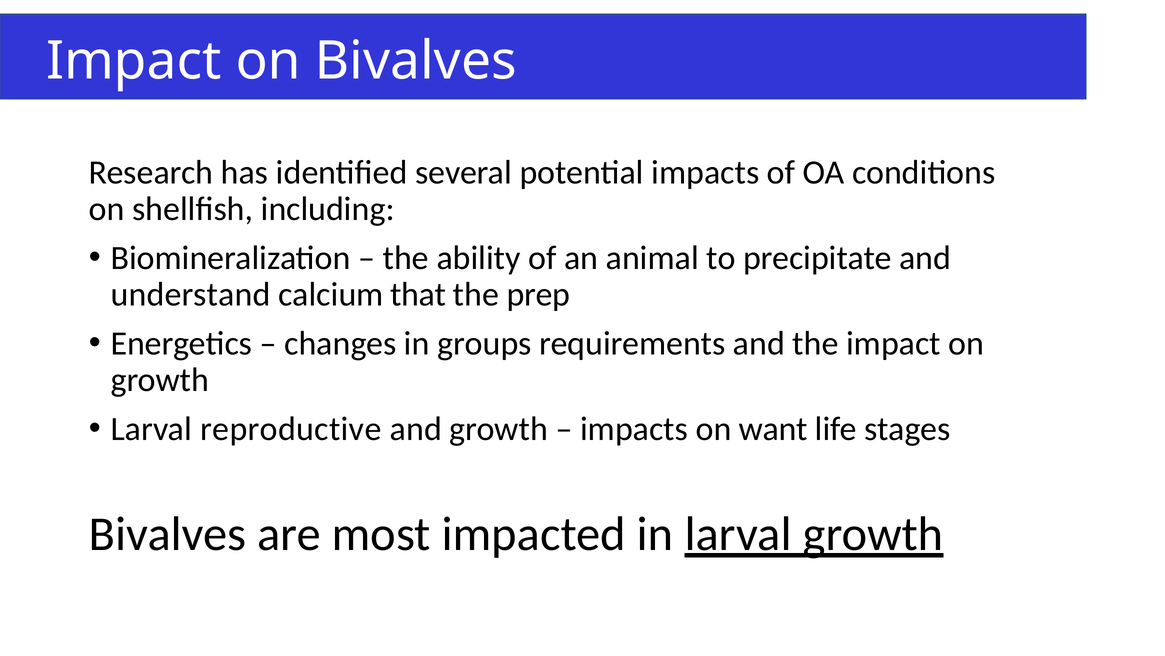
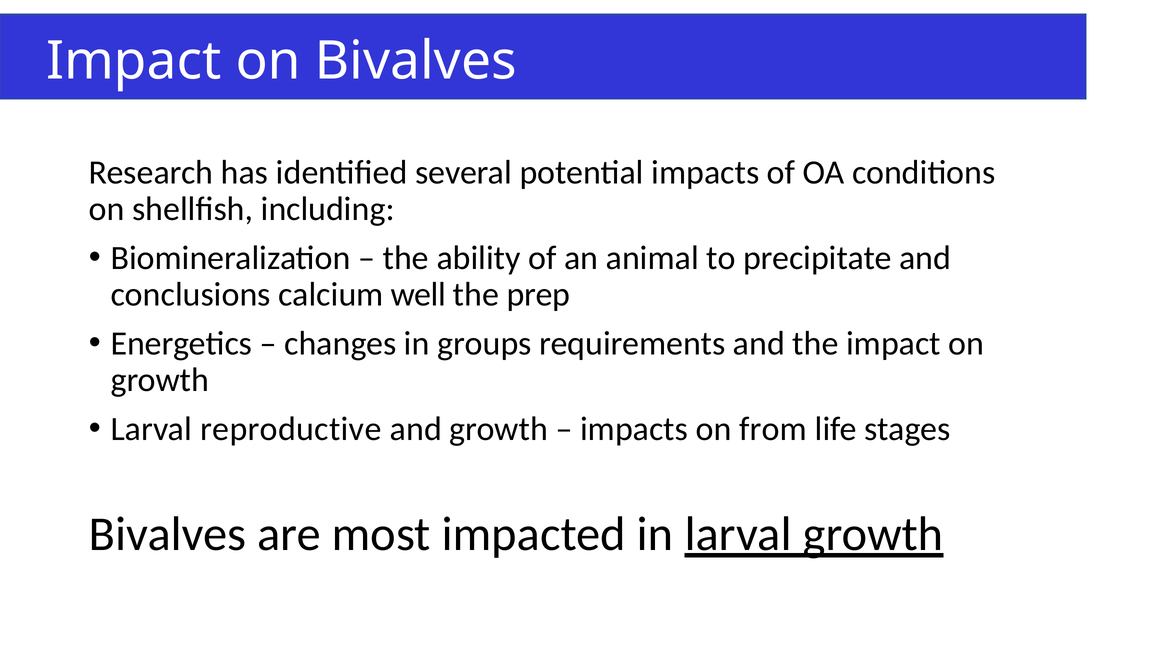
understand: understand -> conclusions
that: that -> well
want: want -> from
